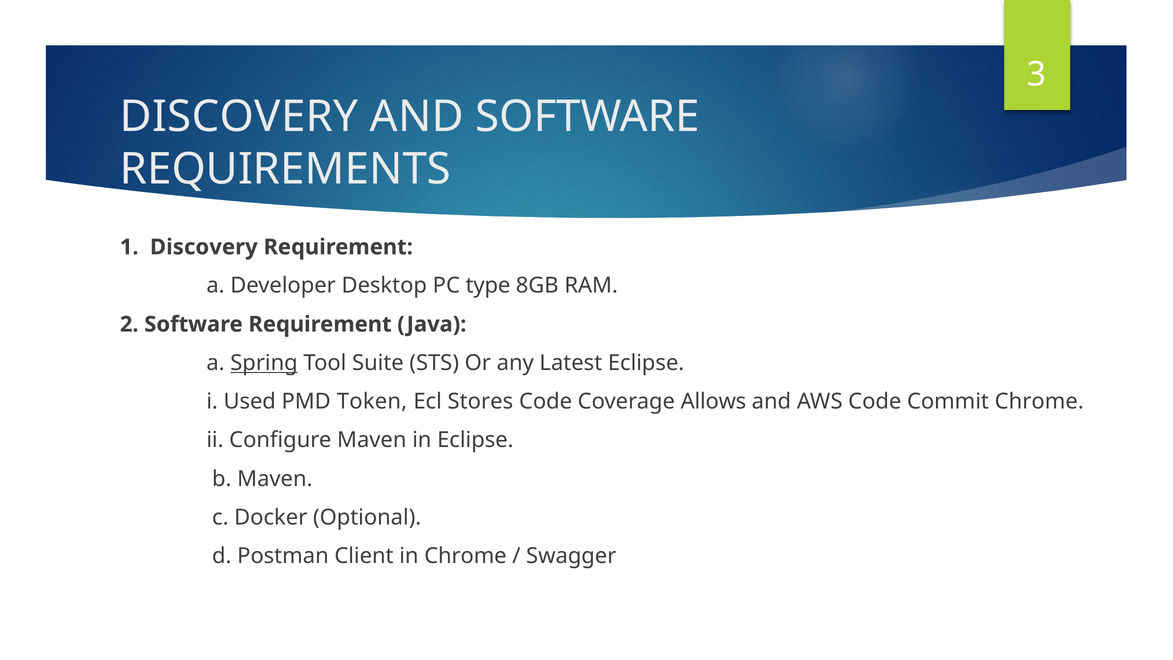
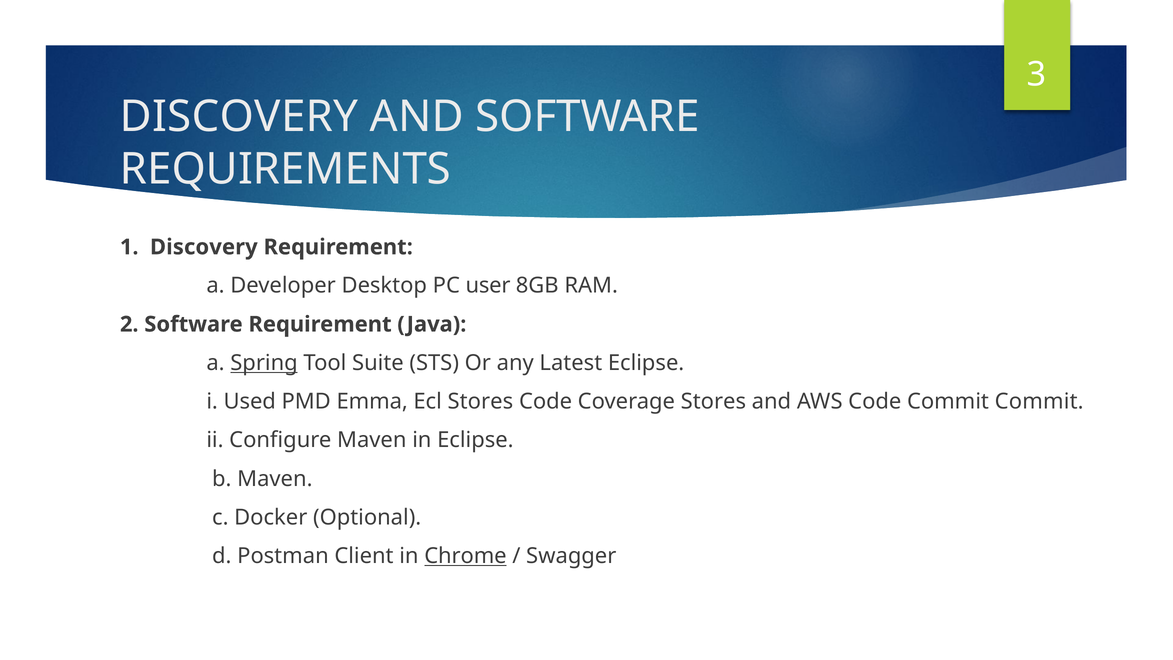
type: type -> user
Token: Token -> Emma
Coverage Allows: Allows -> Stores
Commit Chrome: Chrome -> Commit
Chrome at (465, 556) underline: none -> present
